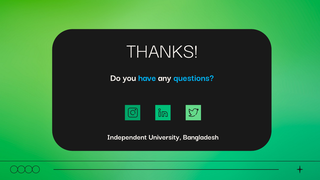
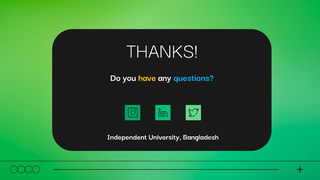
have colour: light blue -> yellow
